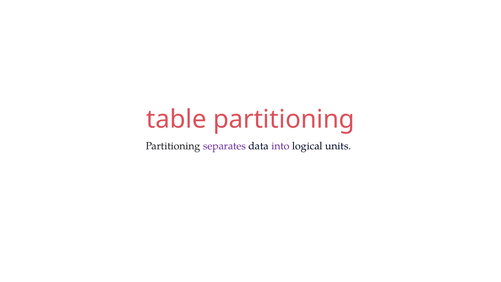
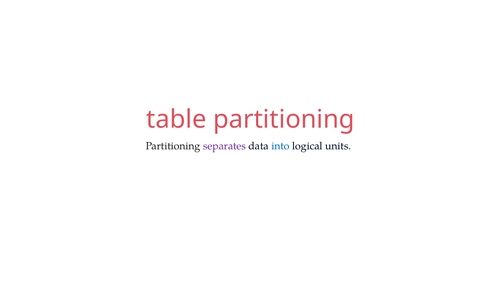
into colour: purple -> blue
